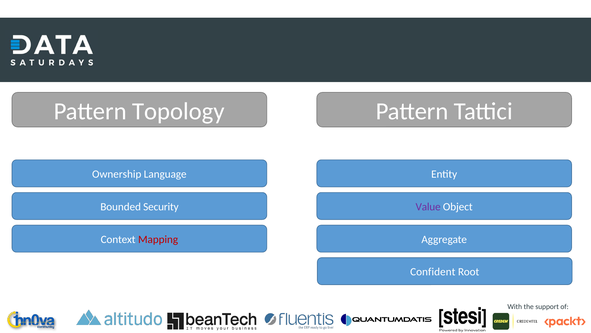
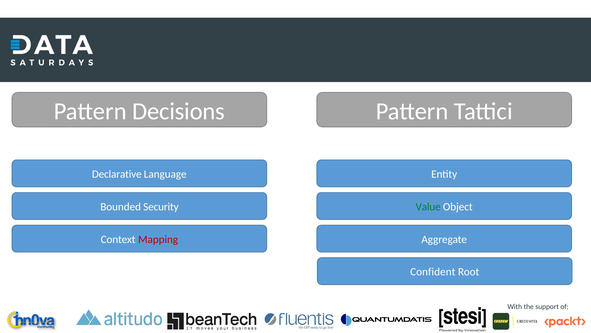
Topology: Topology -> Decisions
Ownership: Ownership -> Declarative
Value colour: purple -> green
